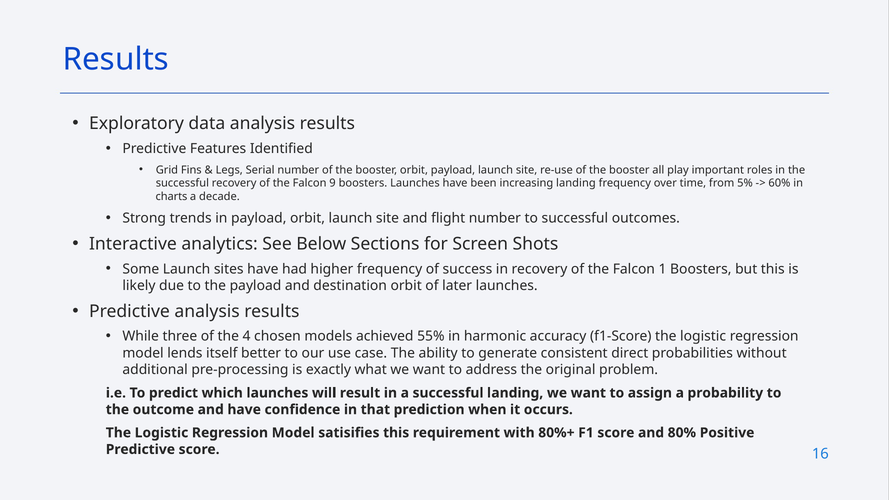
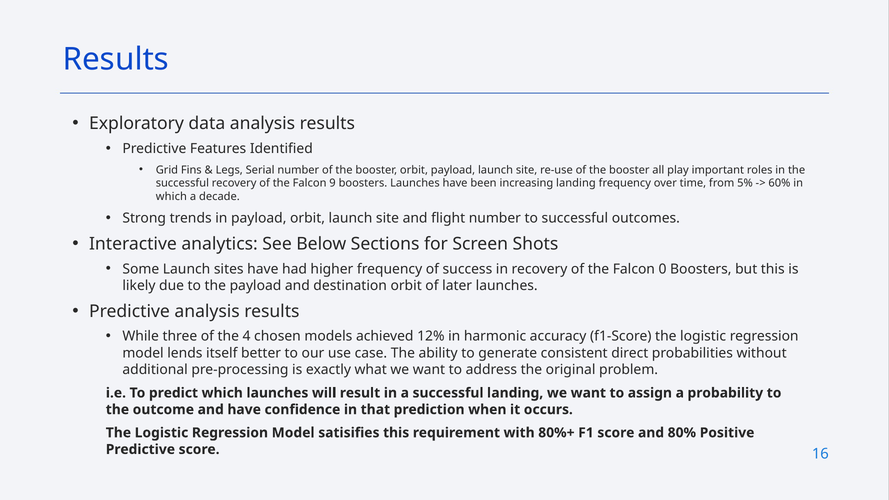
charts at (172, 197): charts -> which
1: 1 -> 0
55%: 55% -> 12%
